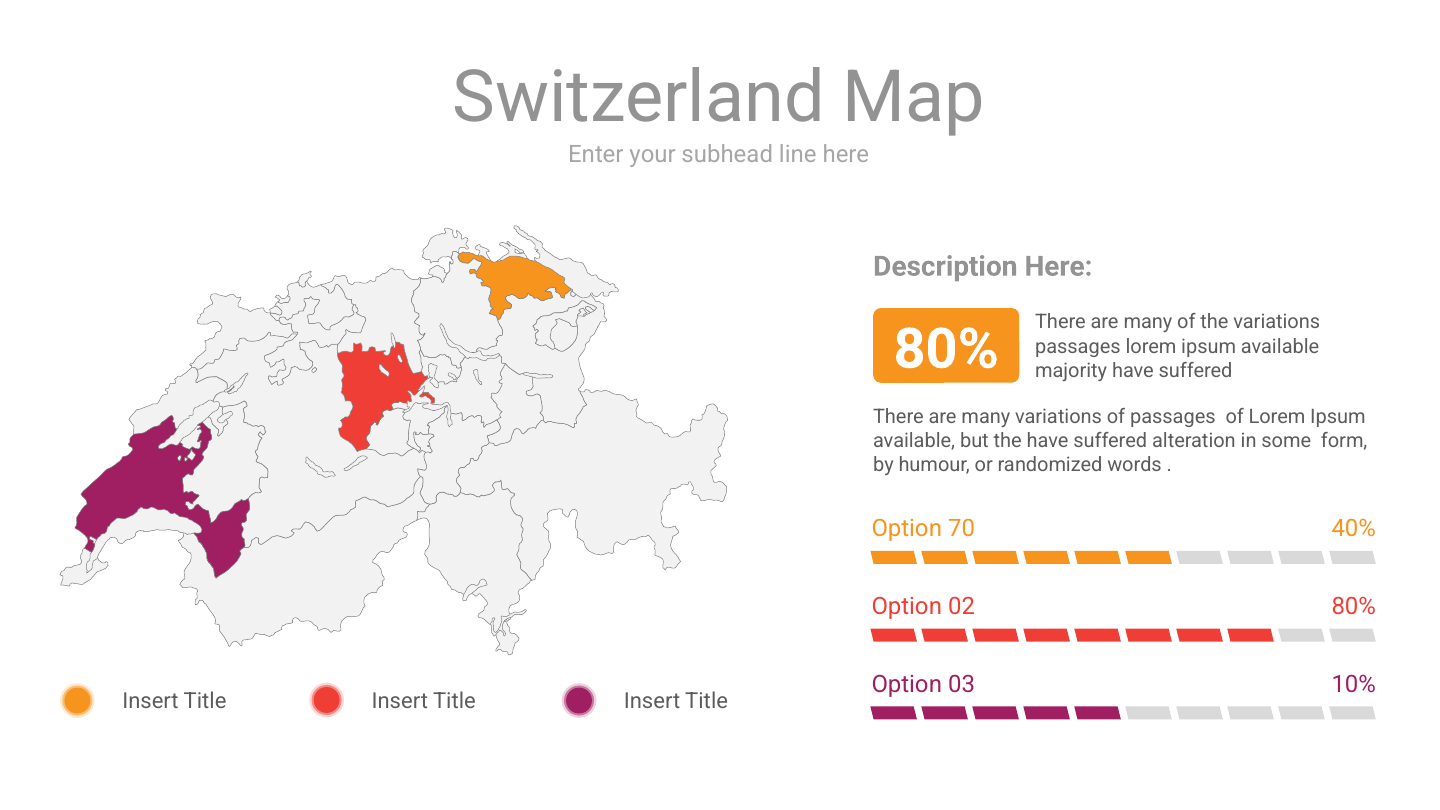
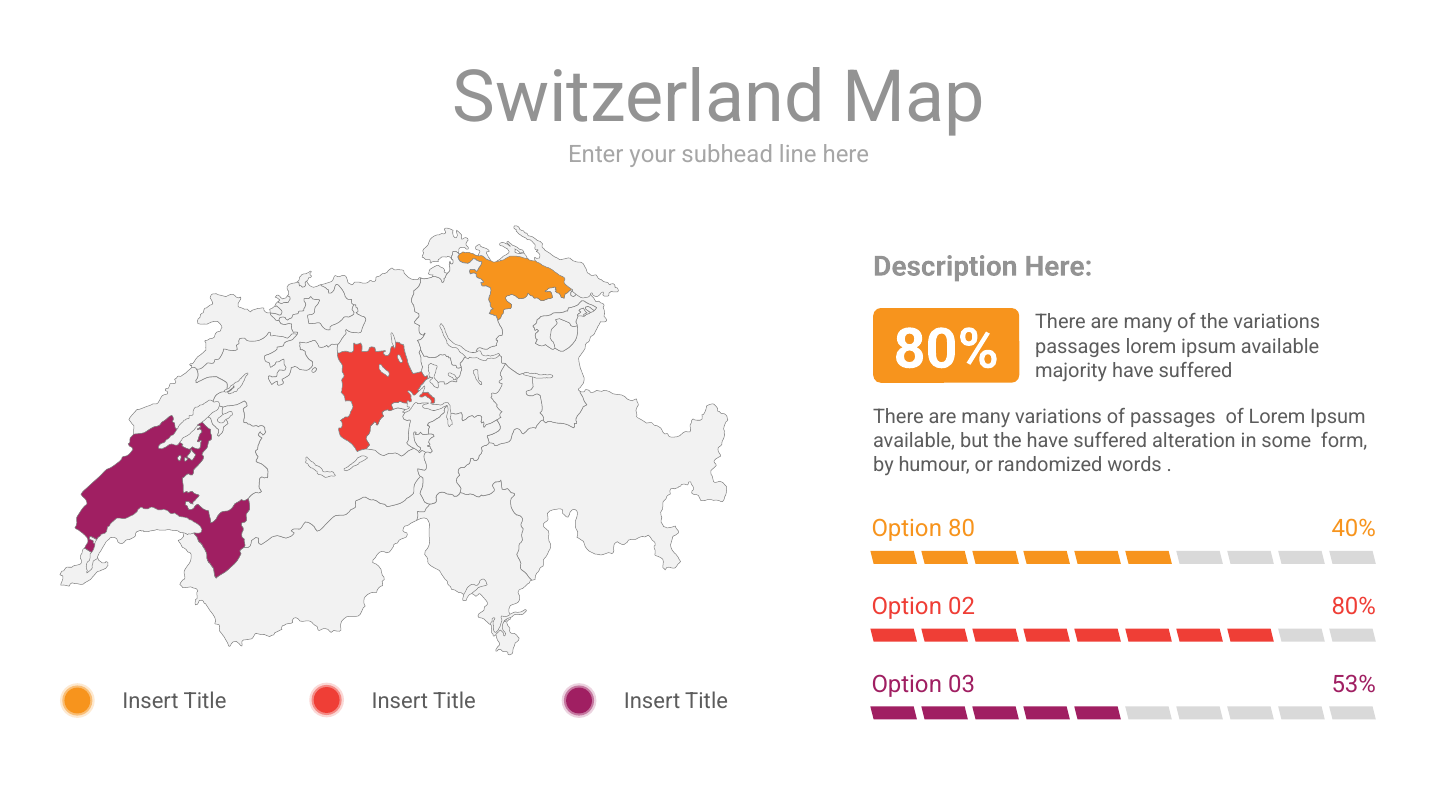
70: 70 -> 80
10%: 10% -> 53%
